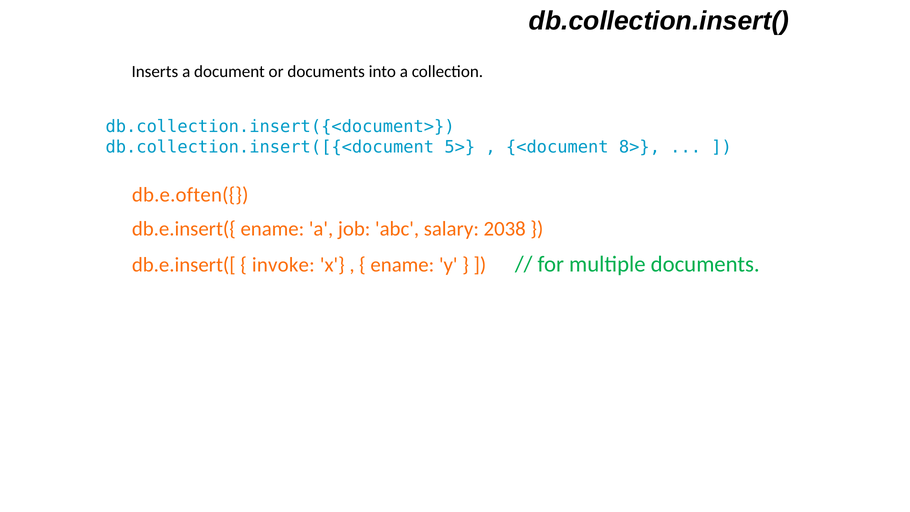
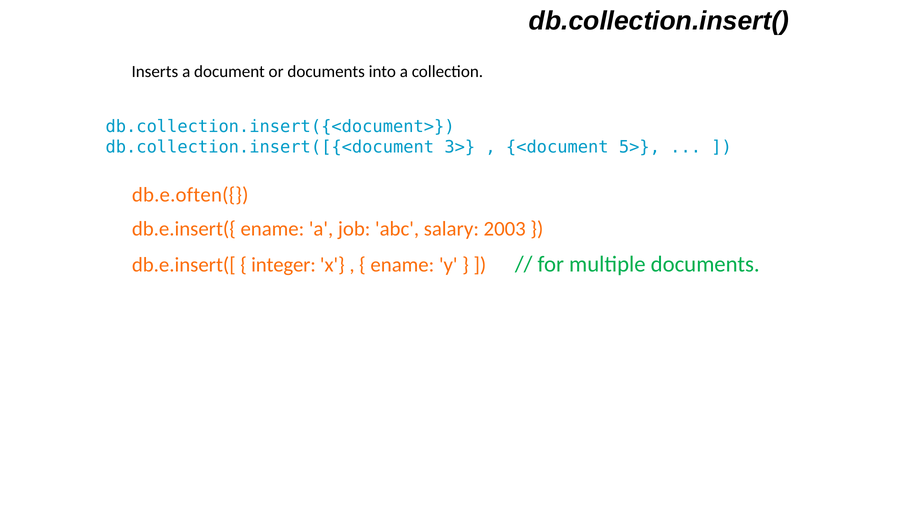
5>: 5> -> 3>
8>: 8> -> 5>
2038: 2038 -> 2003
invoke: invoke -> integer
